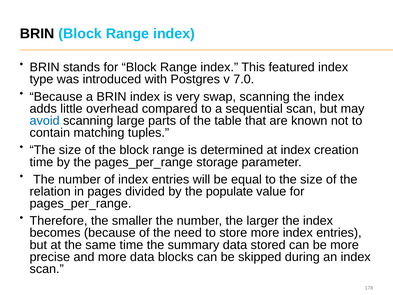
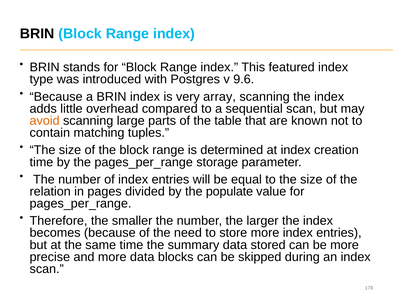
7.0: 7.0 -> 9.6
swap: swap -> array
avoid colour: blue -> orange
